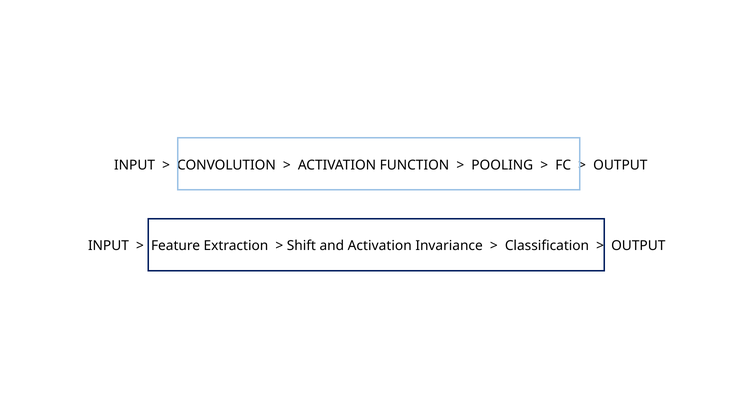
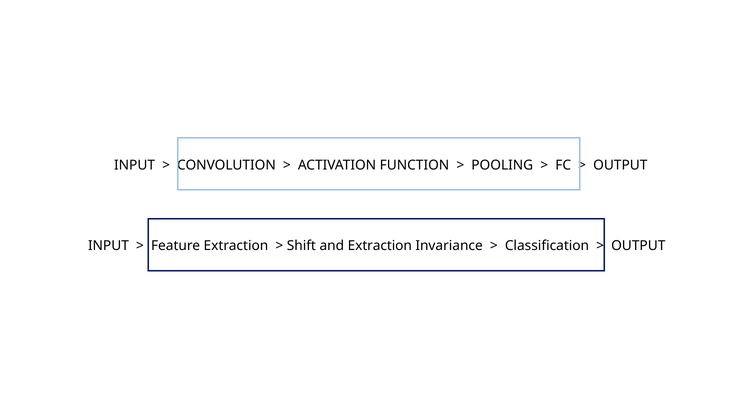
and Activation: Activation -> Extraction
